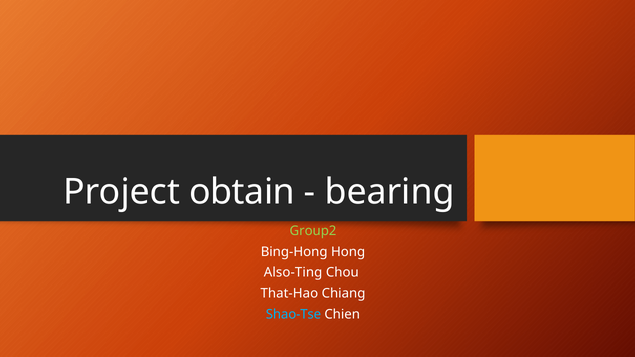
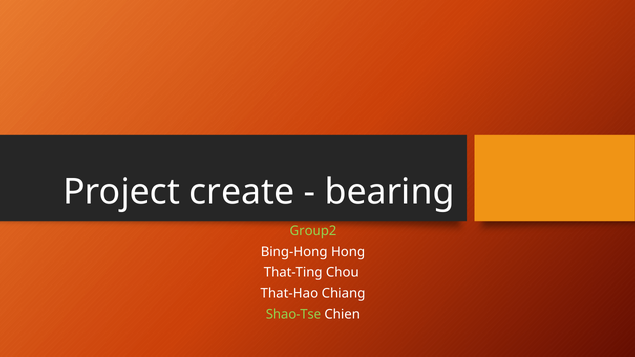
obtain: obtain -> create
Also-Ting: Also-Ting -> That-Ting
Shao-Tse colour: light blue -> light green
